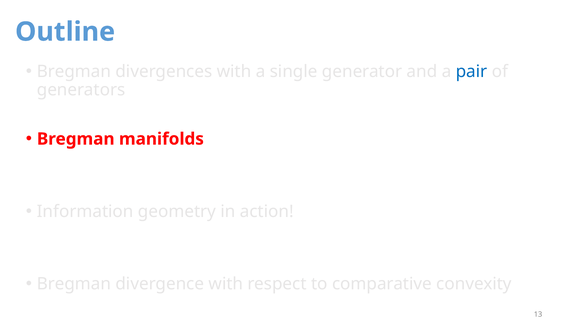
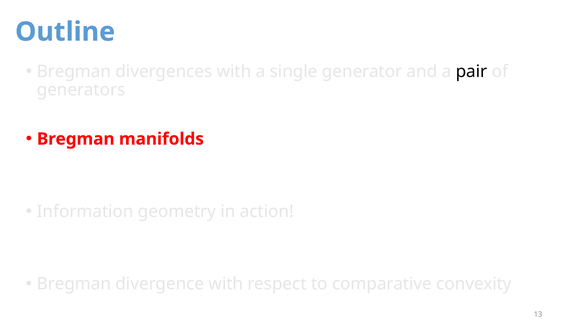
pair colour: blue -> black
